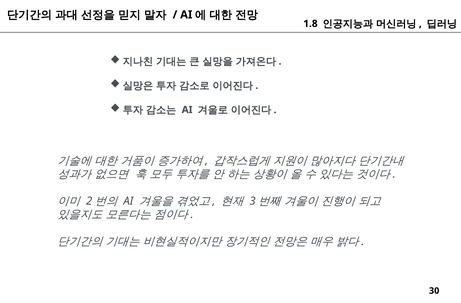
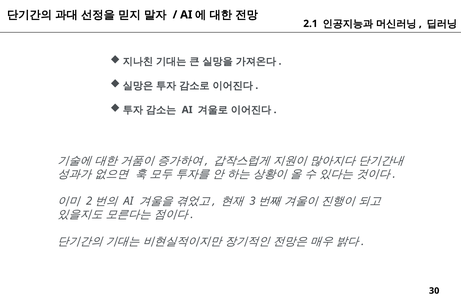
1.8: 1.8 -> 2.1
